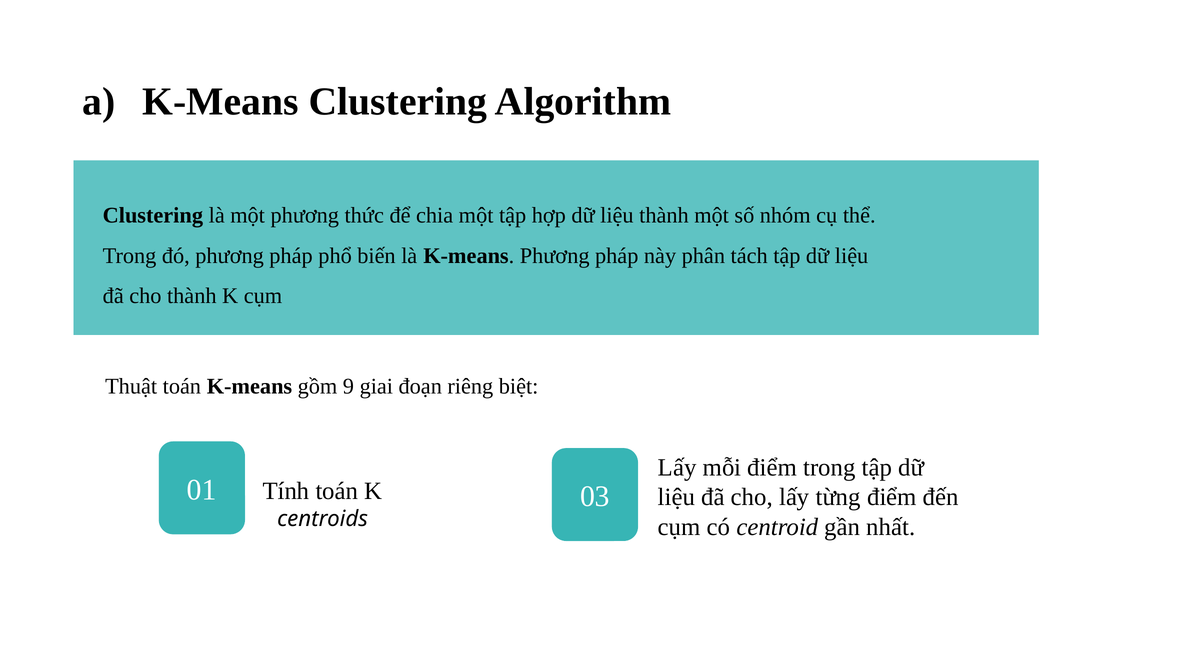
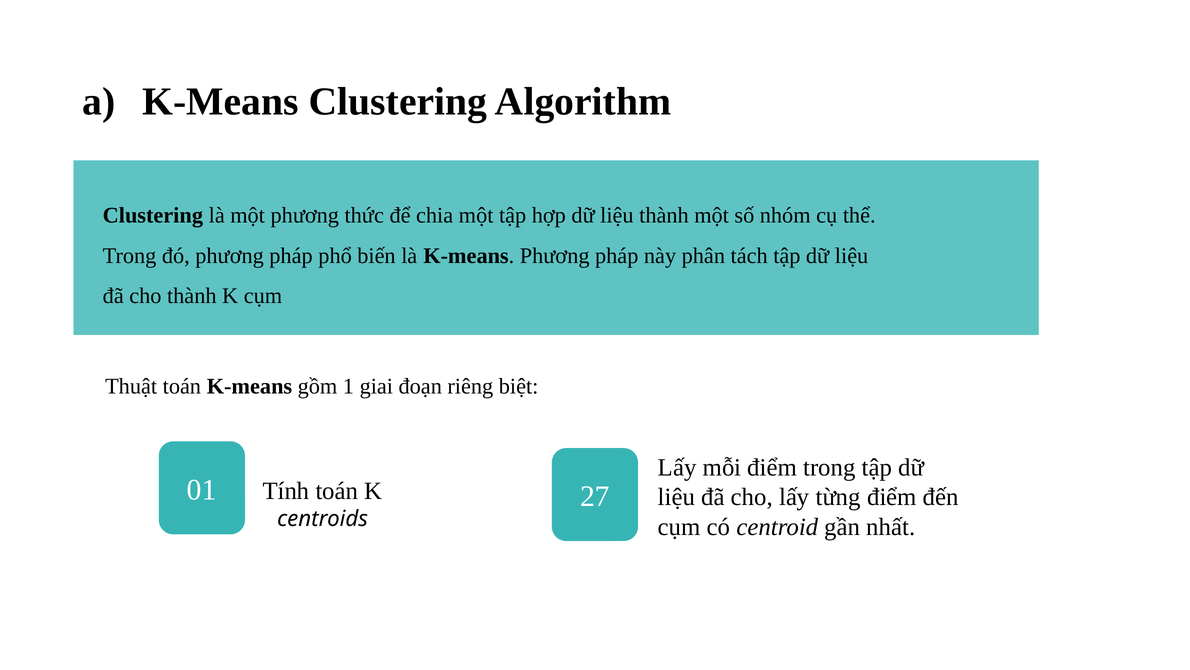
9: 9 -> 1
03: 03 -> 27
